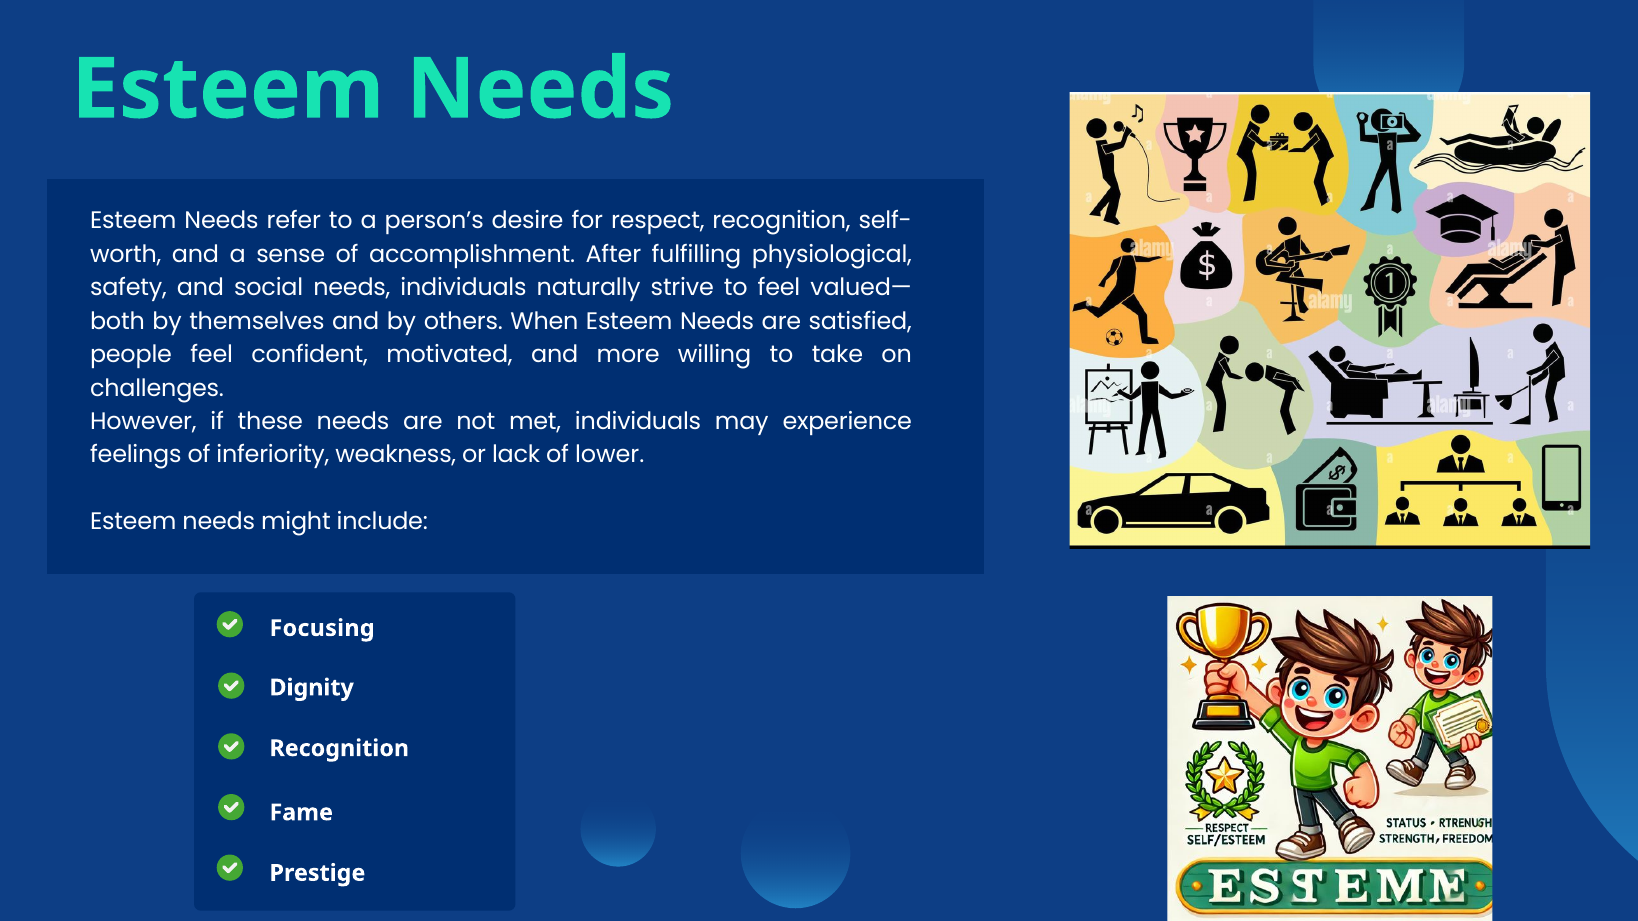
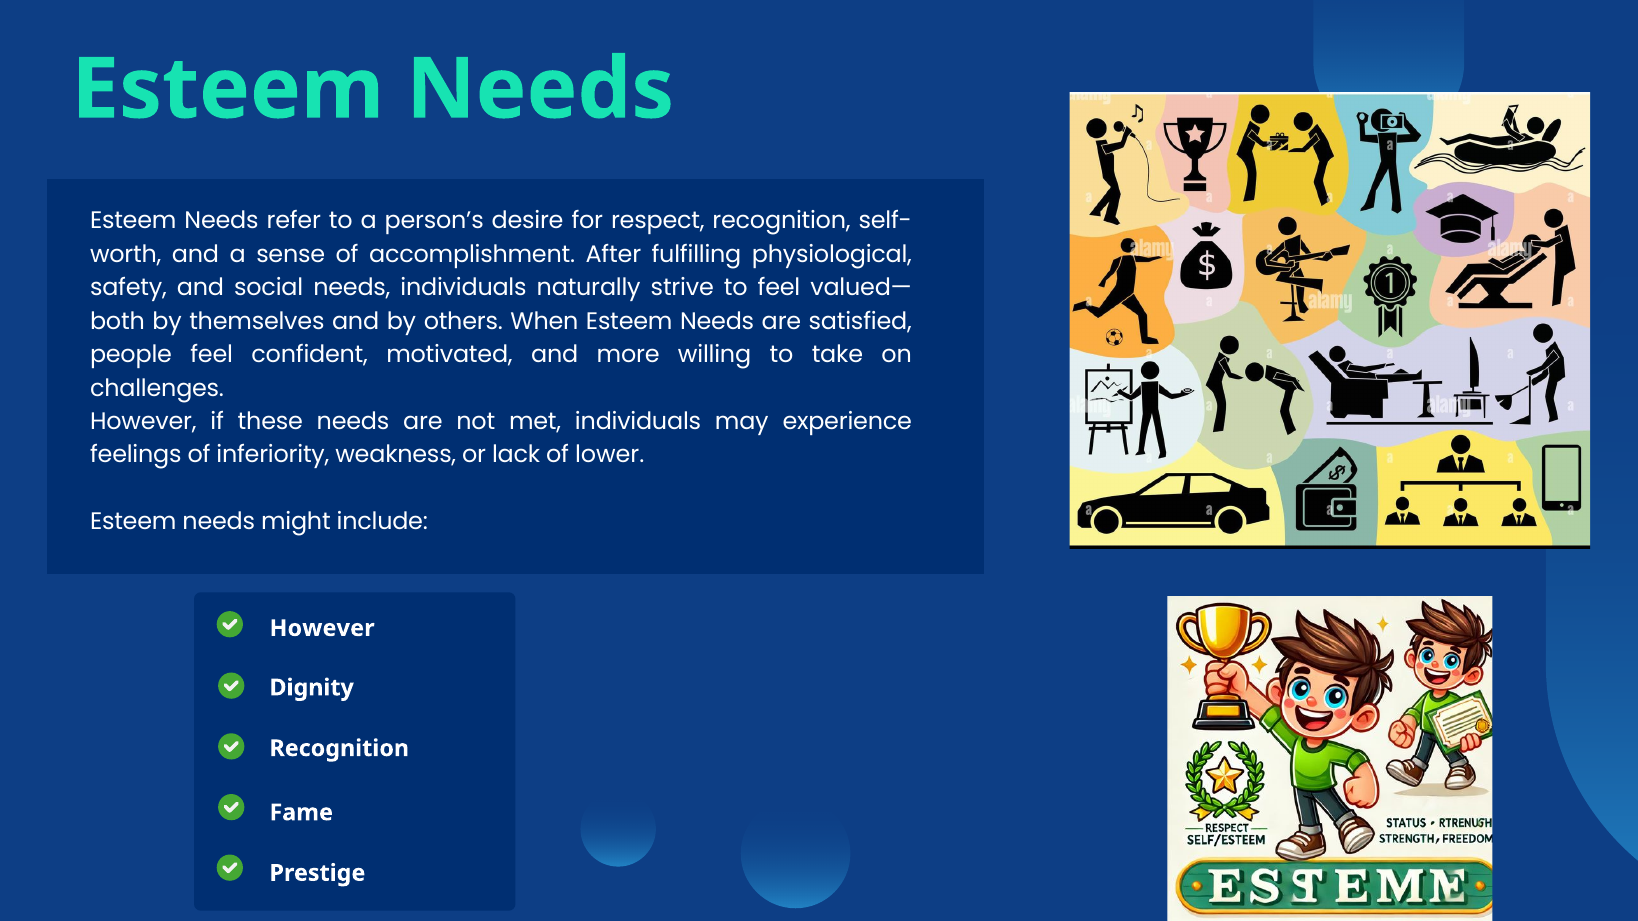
Focusing at (322, 629): Focusing -> However
